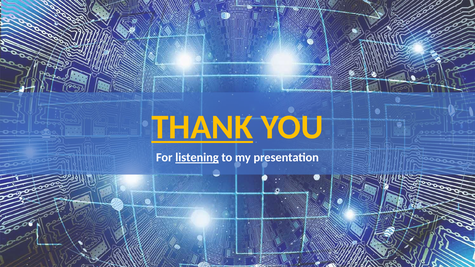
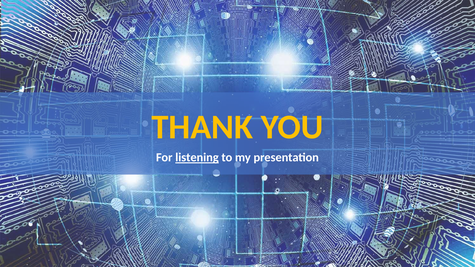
THANK underline: present -> none
